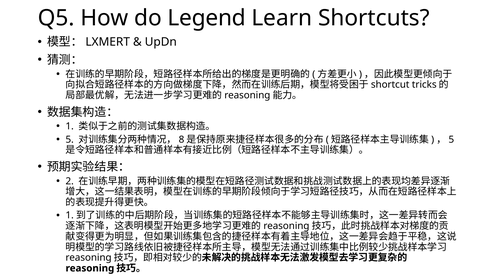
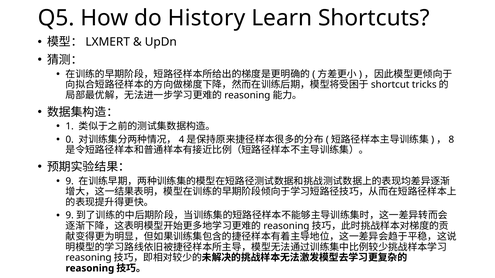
Legend: Legend -> History
5 at (70, 140): 5 -> 0
8: 8 -> 4
5 at (451, 140): 5 -> 8
2 at (70, 181): 2 -> 9
1 at (70, 216): 1 -> 9
